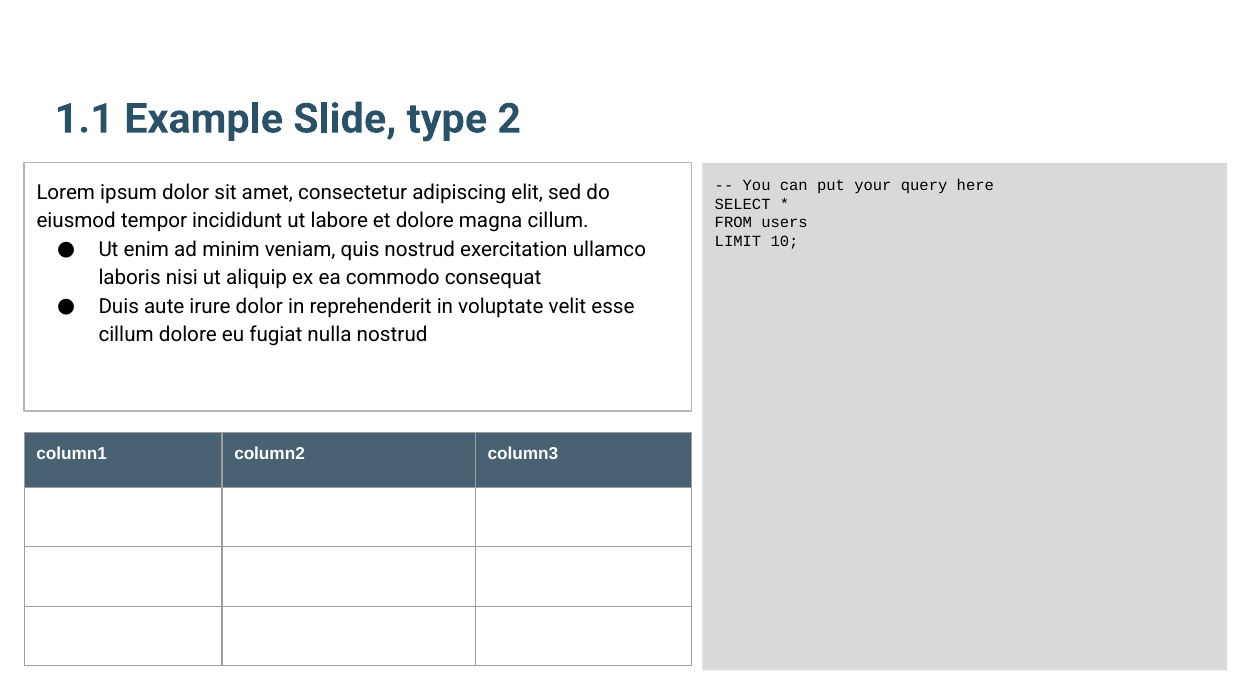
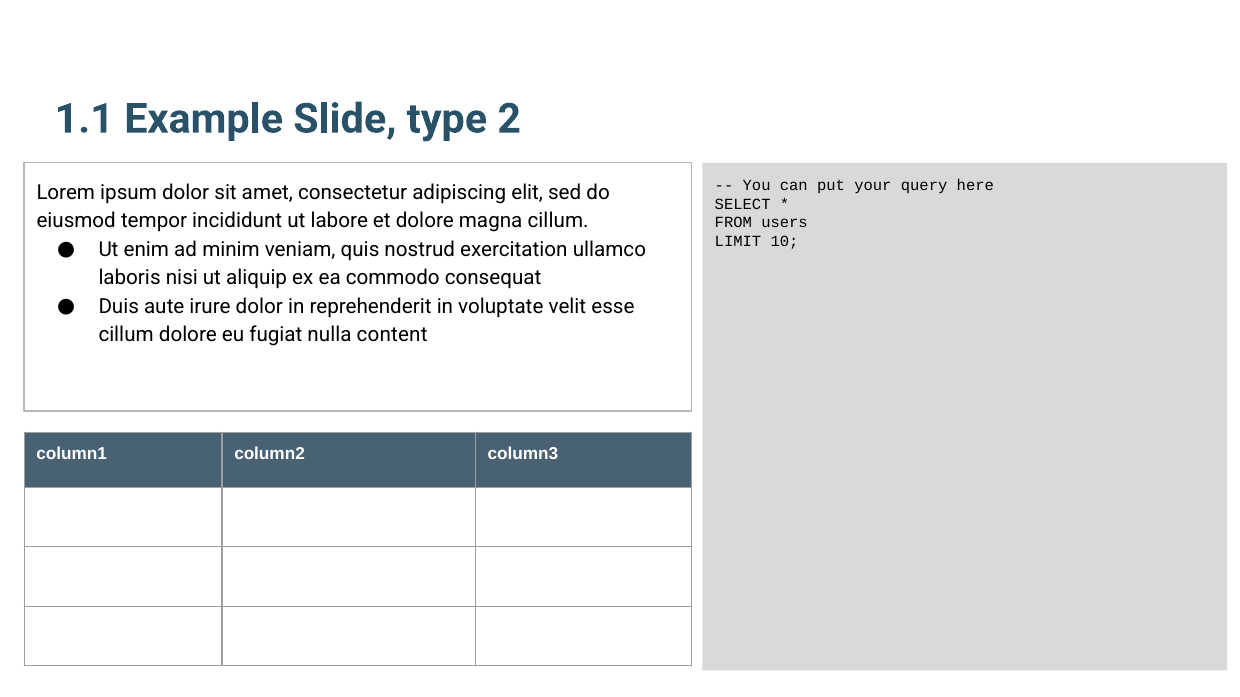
nulla nostrud: nostrud -> content
